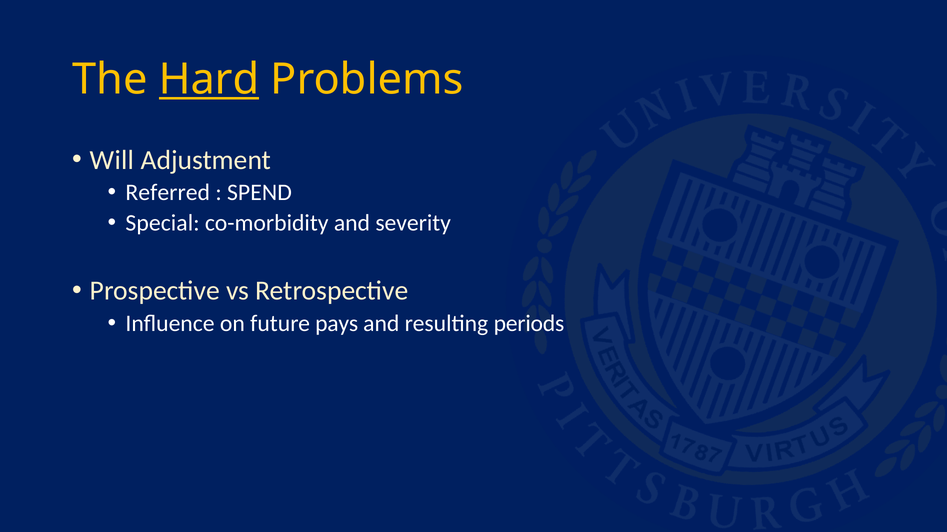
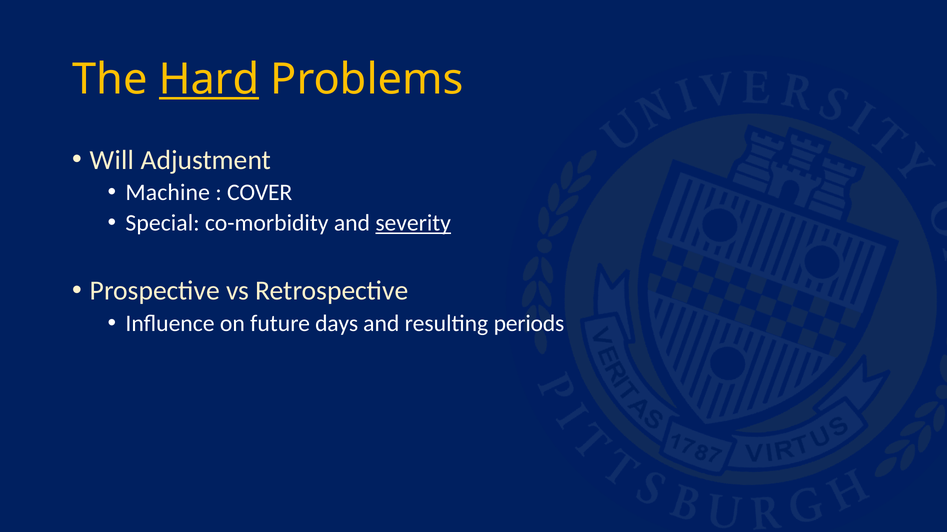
Referred: Referred -> Machine
SPEND: SPEND -> COVER
severity underline: none -> present
pays: pays -> days
